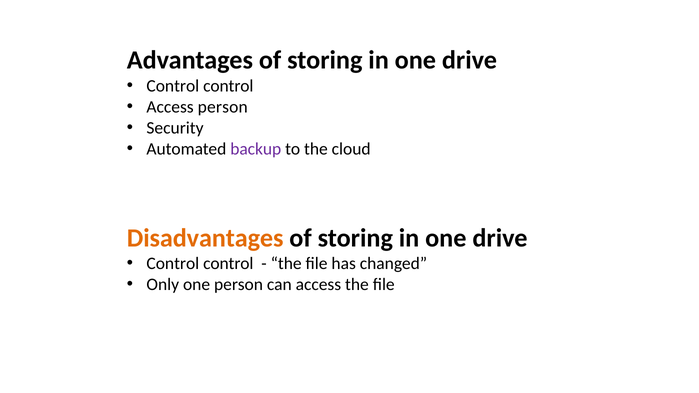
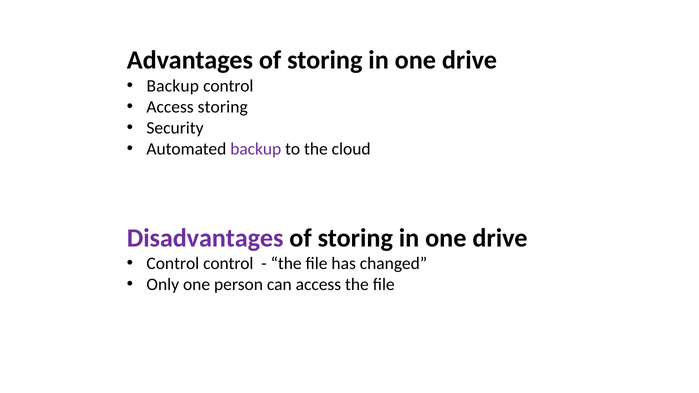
Control at (173, 86): Control -> Backup
Access person: person -> storing
Disadvantages colour: orange -> purple
